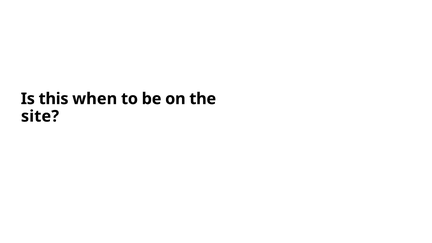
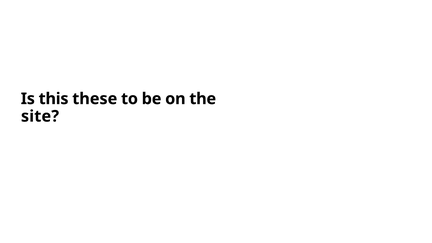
when: when -> these
